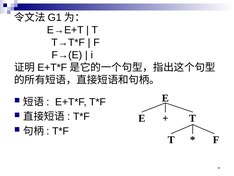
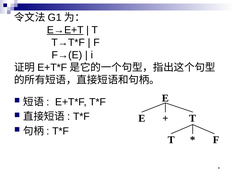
E→E+T underline: none -> present
